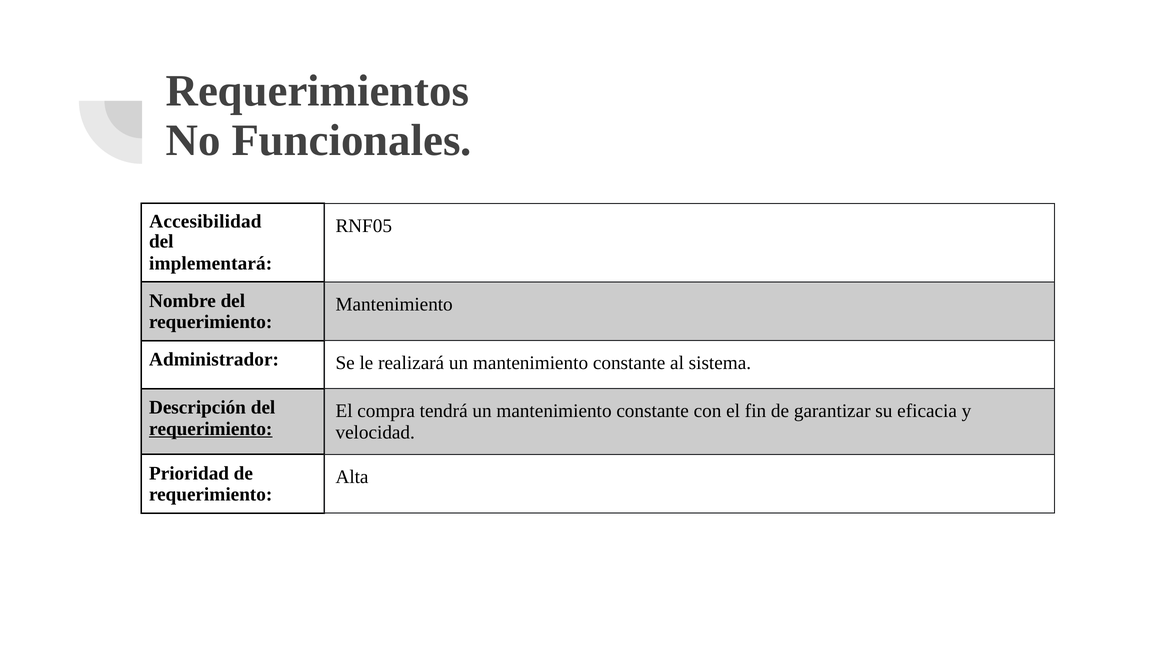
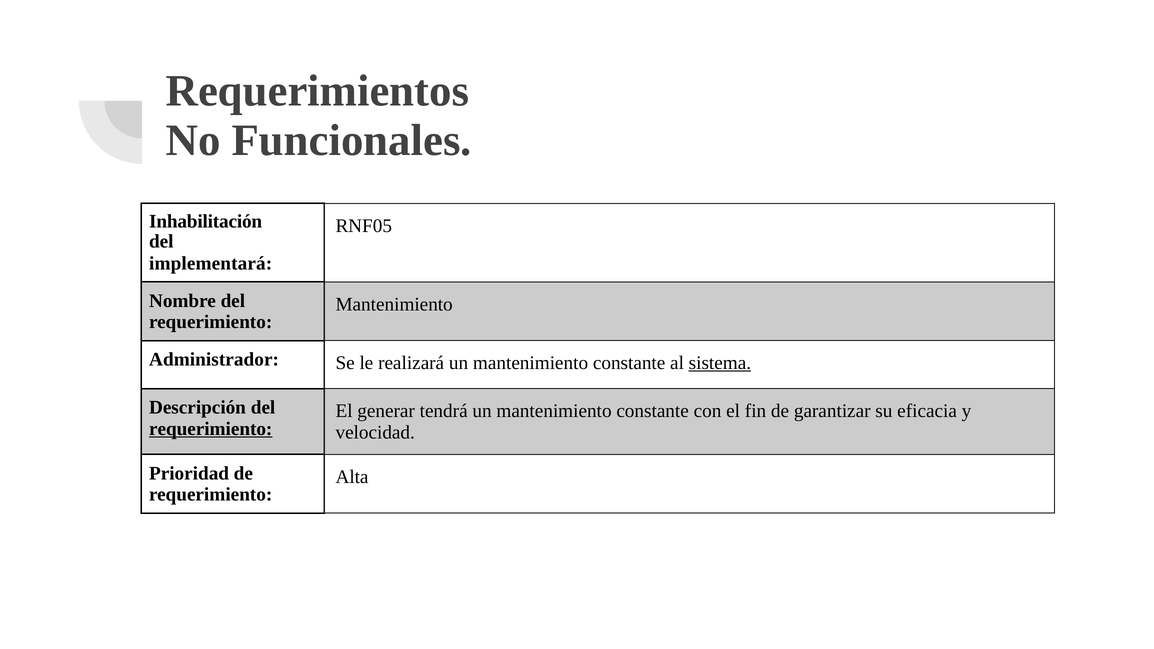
Accesibilidad: Accesibilidad -> Inhabilitación
sistema underline: none -> present
compra: compra -> generar
